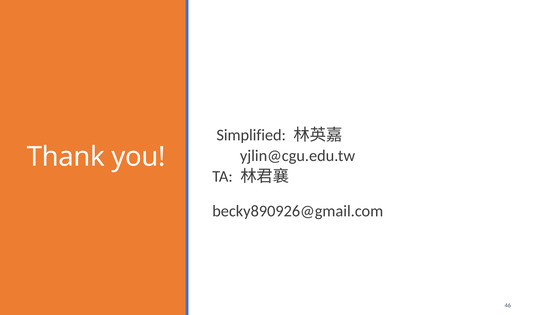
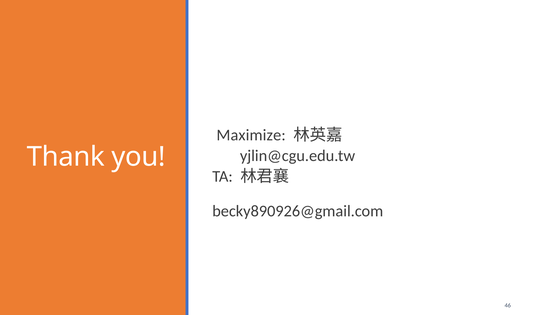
Simplified: Simplified -> Maximize
